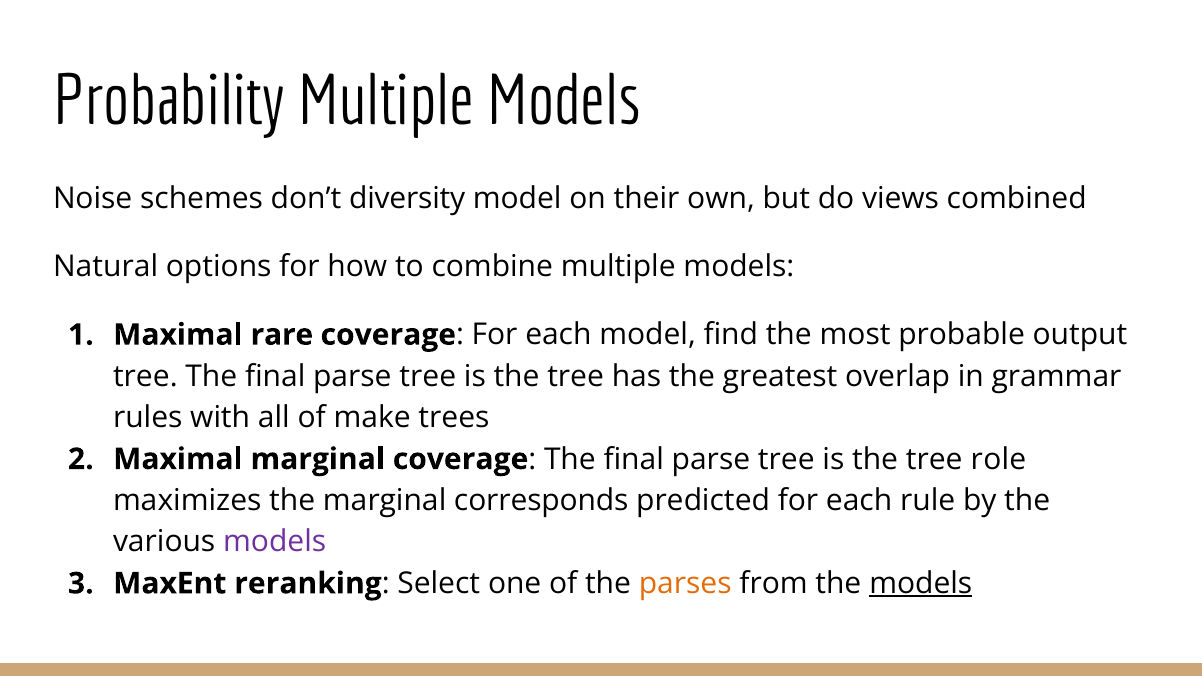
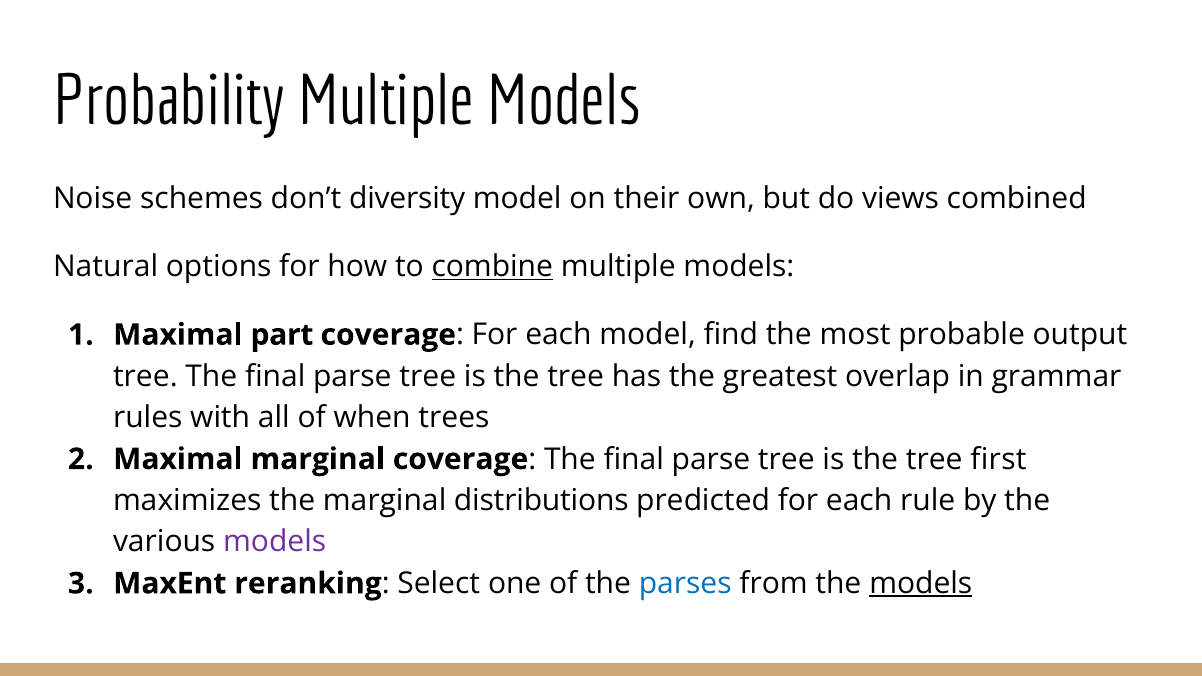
combine underline: none -> present
rare: rare -> part
make: make -> when
role: role -> first
corresponds: corresponds -> distributions
parses colour: orange -> blue
